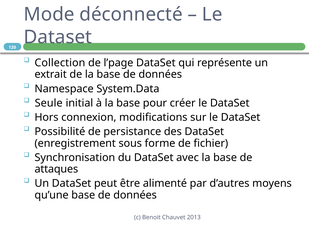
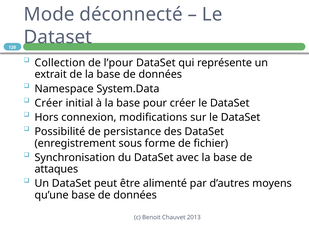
l’page: l’page -> l’pour
Seule at (49, 103): Seule -> Créer
